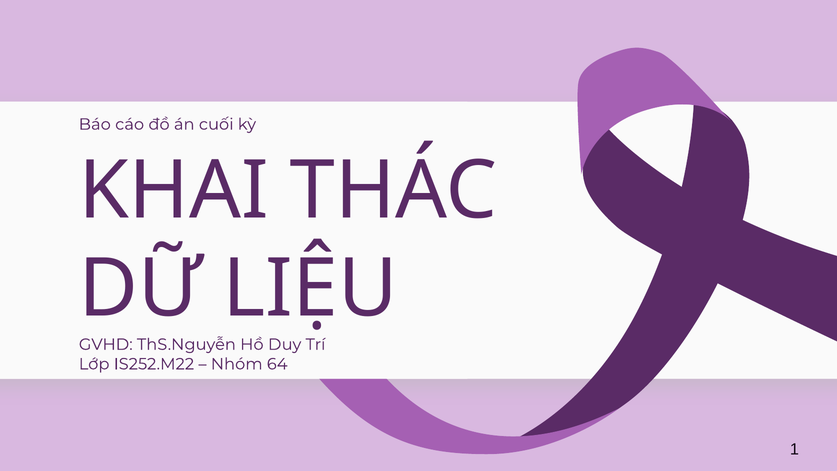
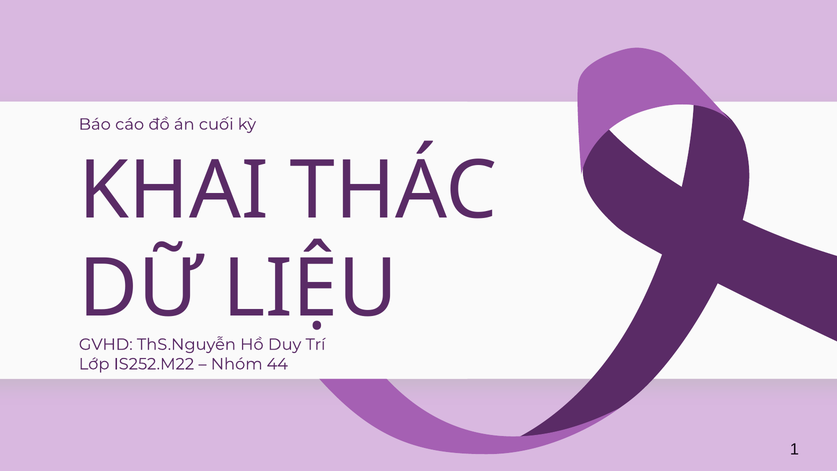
64: 64 -> 44
